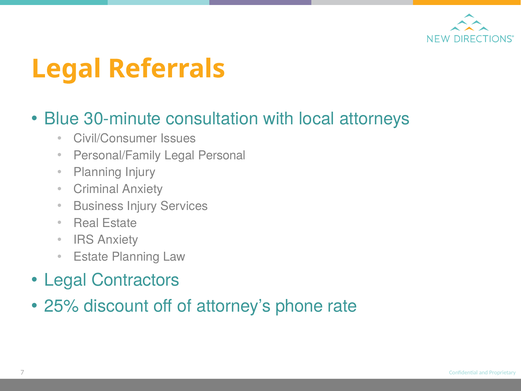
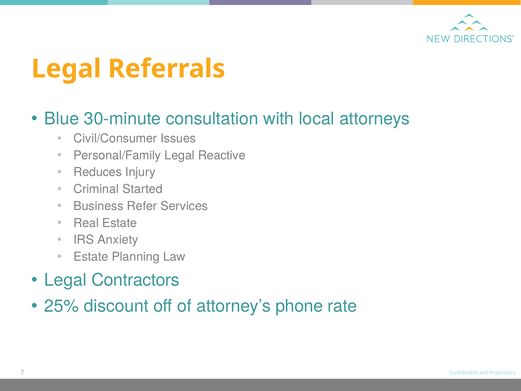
Personal: Personal -> Reactive
Planning at (98, 172): Planning -> Reduces
Criminal Anxiety: Anxiety -> Started
Business Injury: Injury -> Refer
